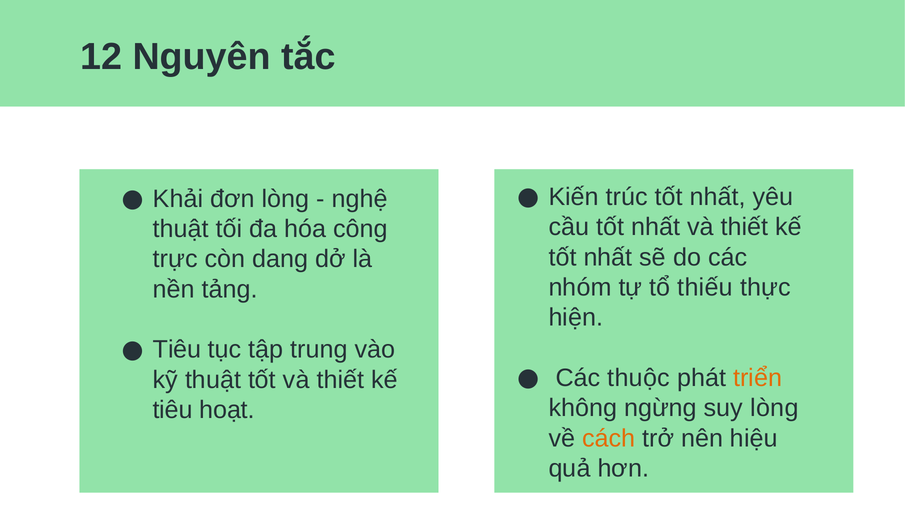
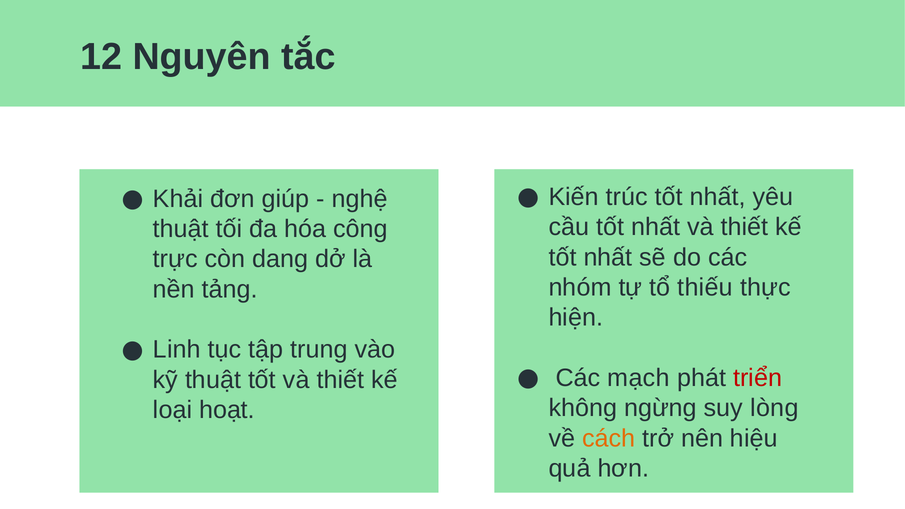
đơn lòng: lòng -> giúp
Tiêu at (177, 350): Tiêu -> Linh
thuộc: thuộc -> mạch
triển colour: orange -> red
tiêu at (173, 410): tiêu -> loại
